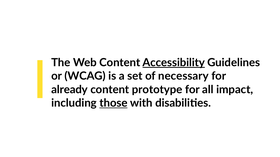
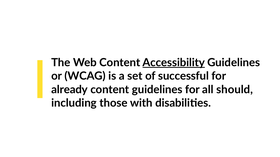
necessary: necessary -> successful
content prototype: prototype -> guidelines
impact: impact -> should
those underline: present -> none
